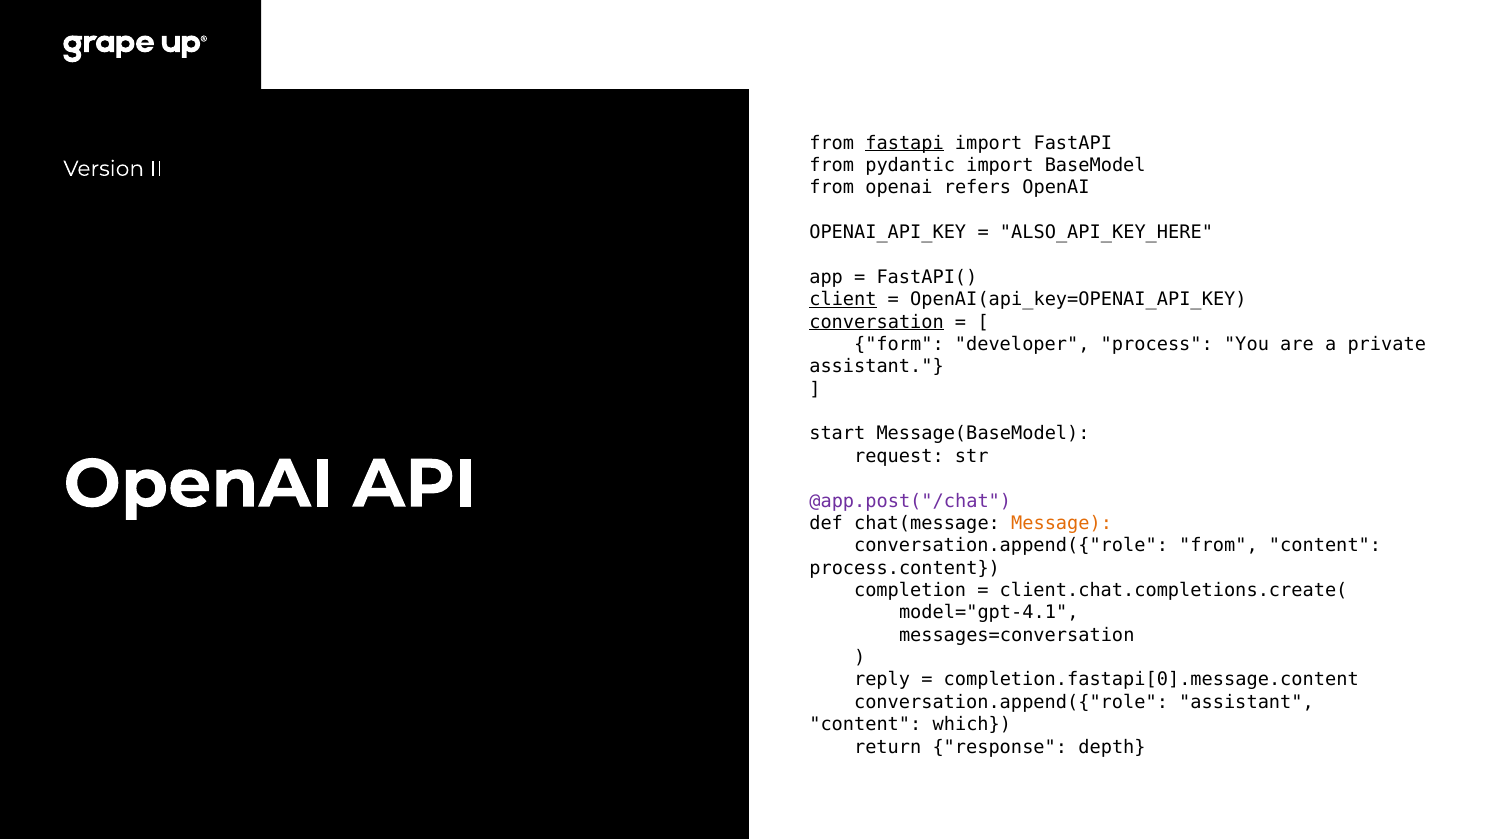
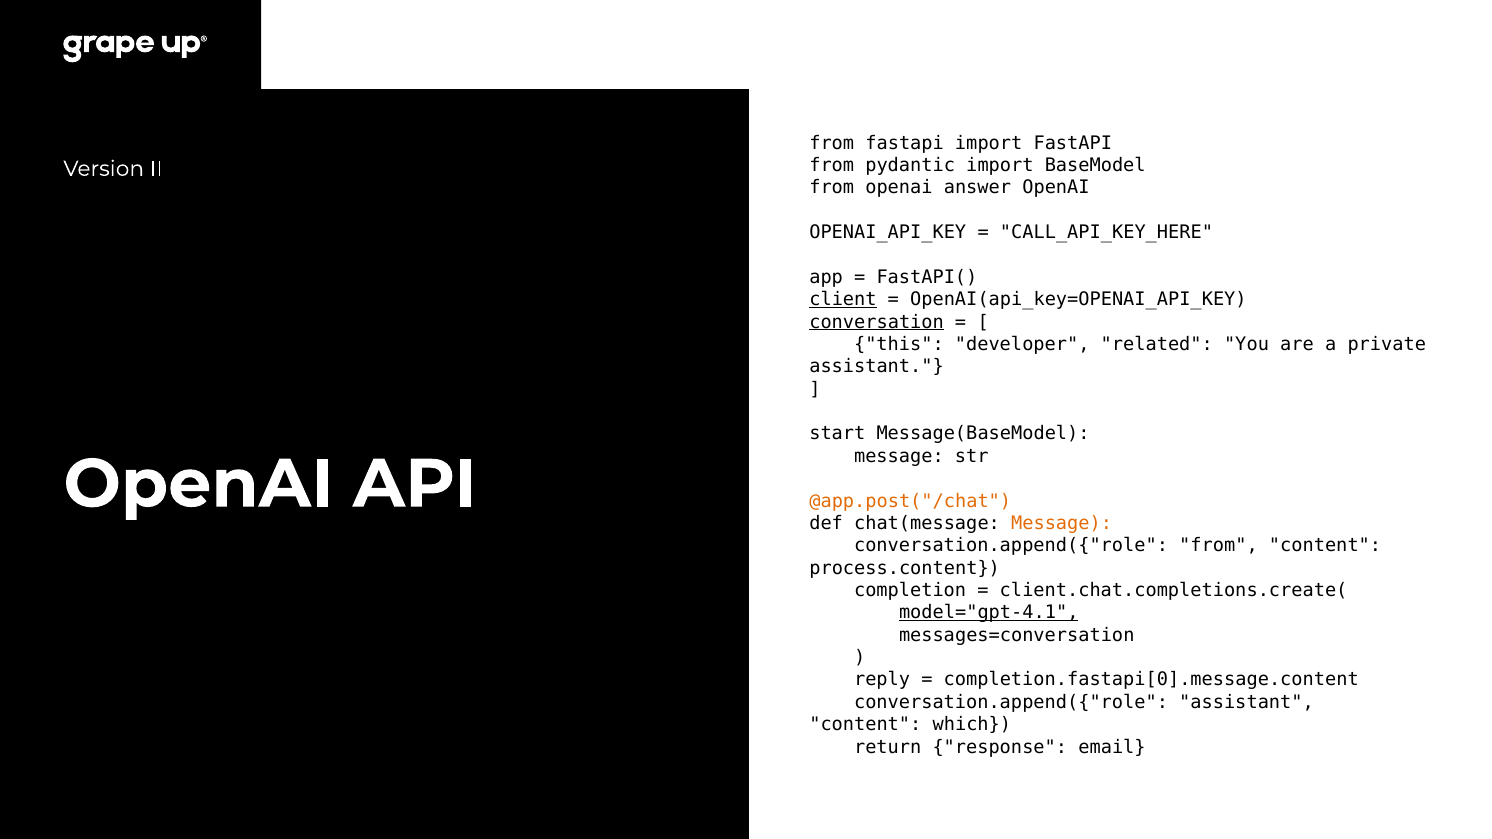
fastapi at (905, 143) underline: present -> none
refers: refers -> answer
ALSO_API_KEY_HERE: ALSO_API_KEY_HERE -> CALL_API_KEY_HERE
form: form -> this
process: process -> related
request at (899, 456): request -> message
@app.post("/chat colour: purple -> orange
model="gpt-4.1 underline: none -> present
depth: depth -> email
